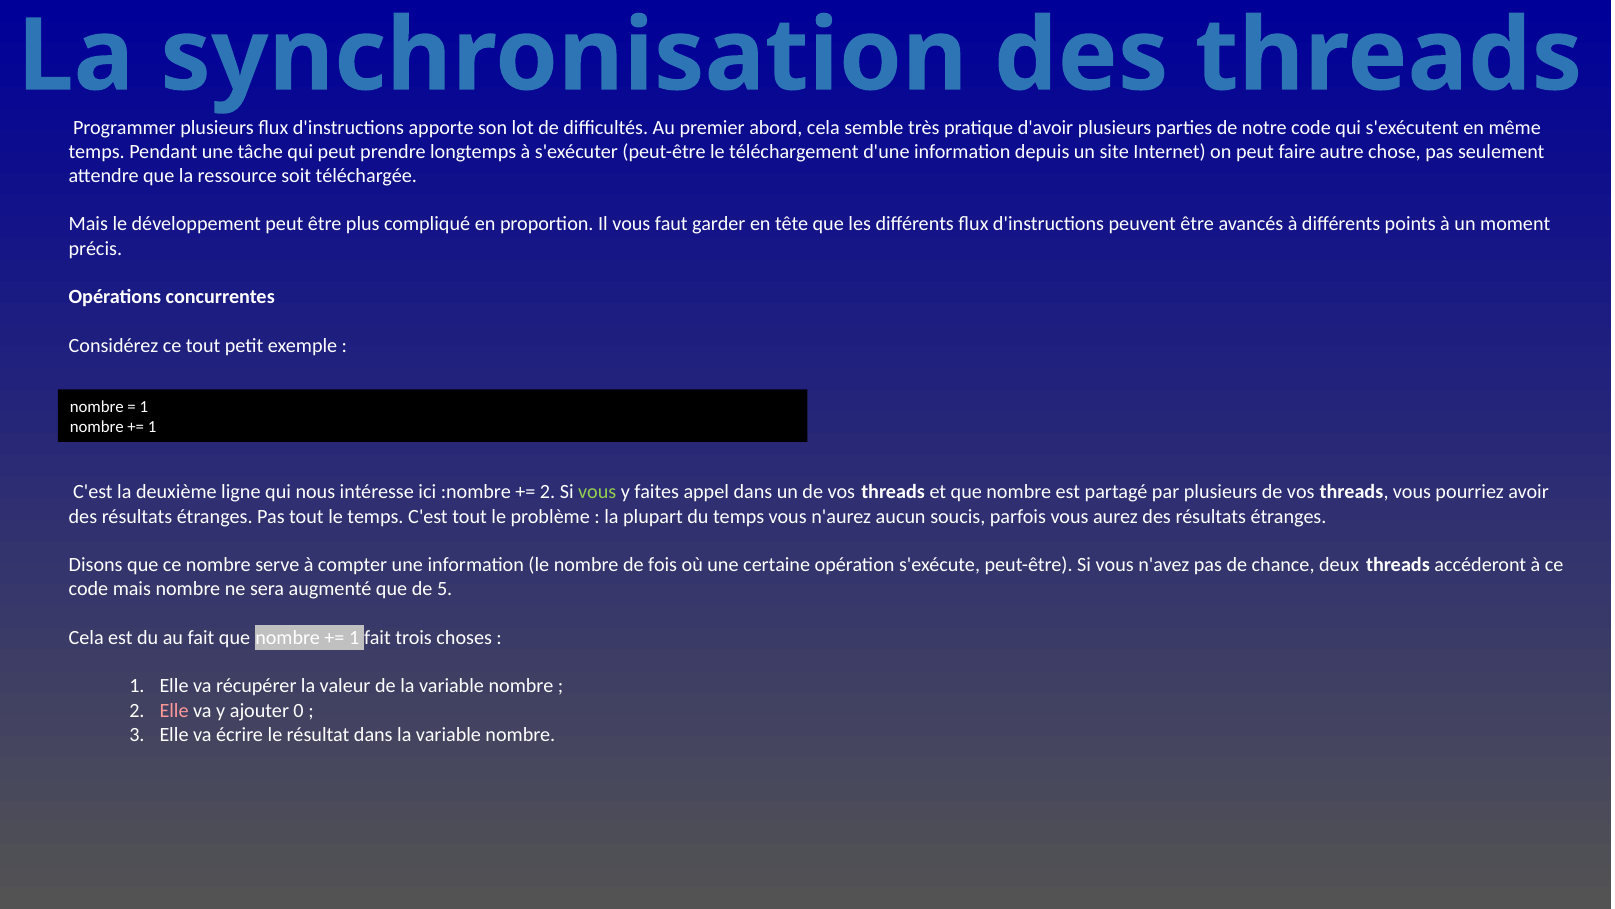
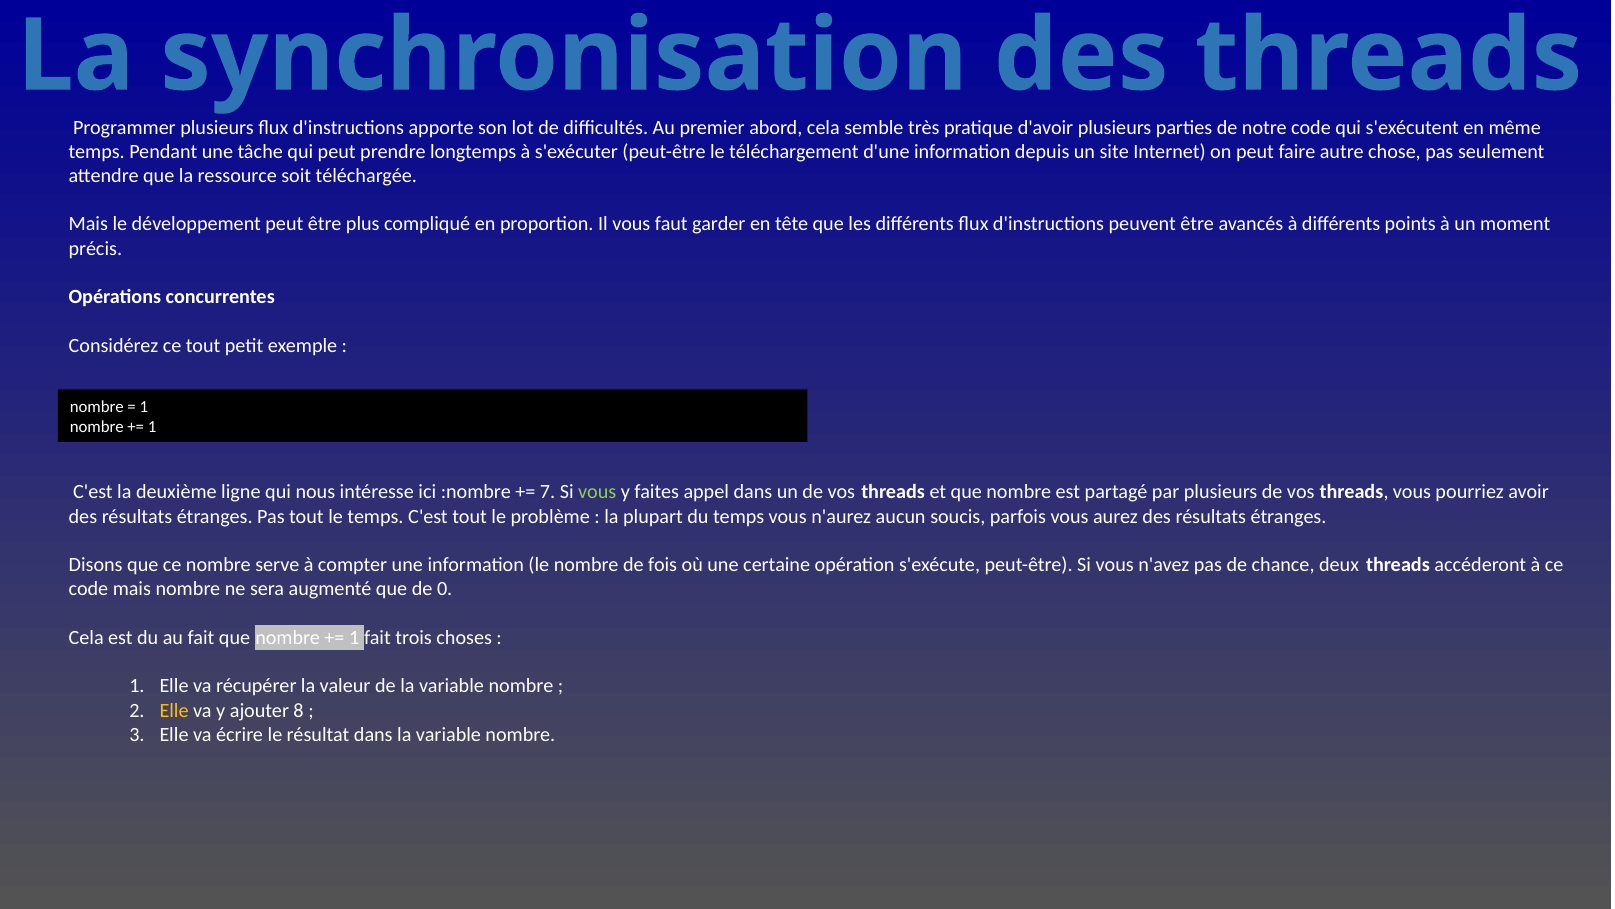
2 at (548, 492): 2 -> 7
5: 5 -> 0
Elle at (174, 710) colour: pink -> yellow
0: 0 -> 8
